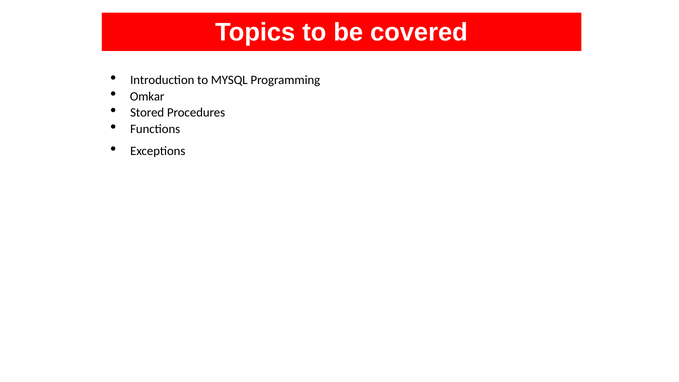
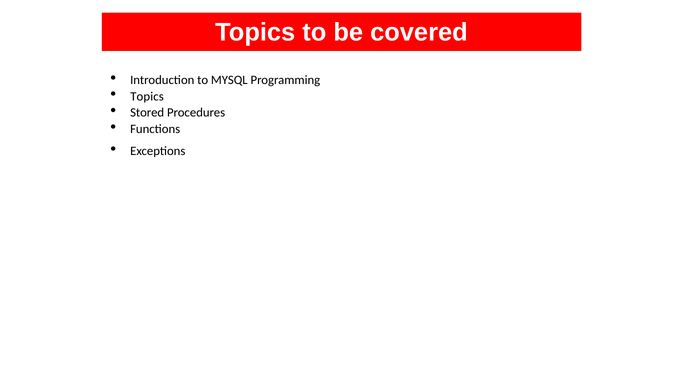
Omkar at (147, 96): Omkar -> Topics
